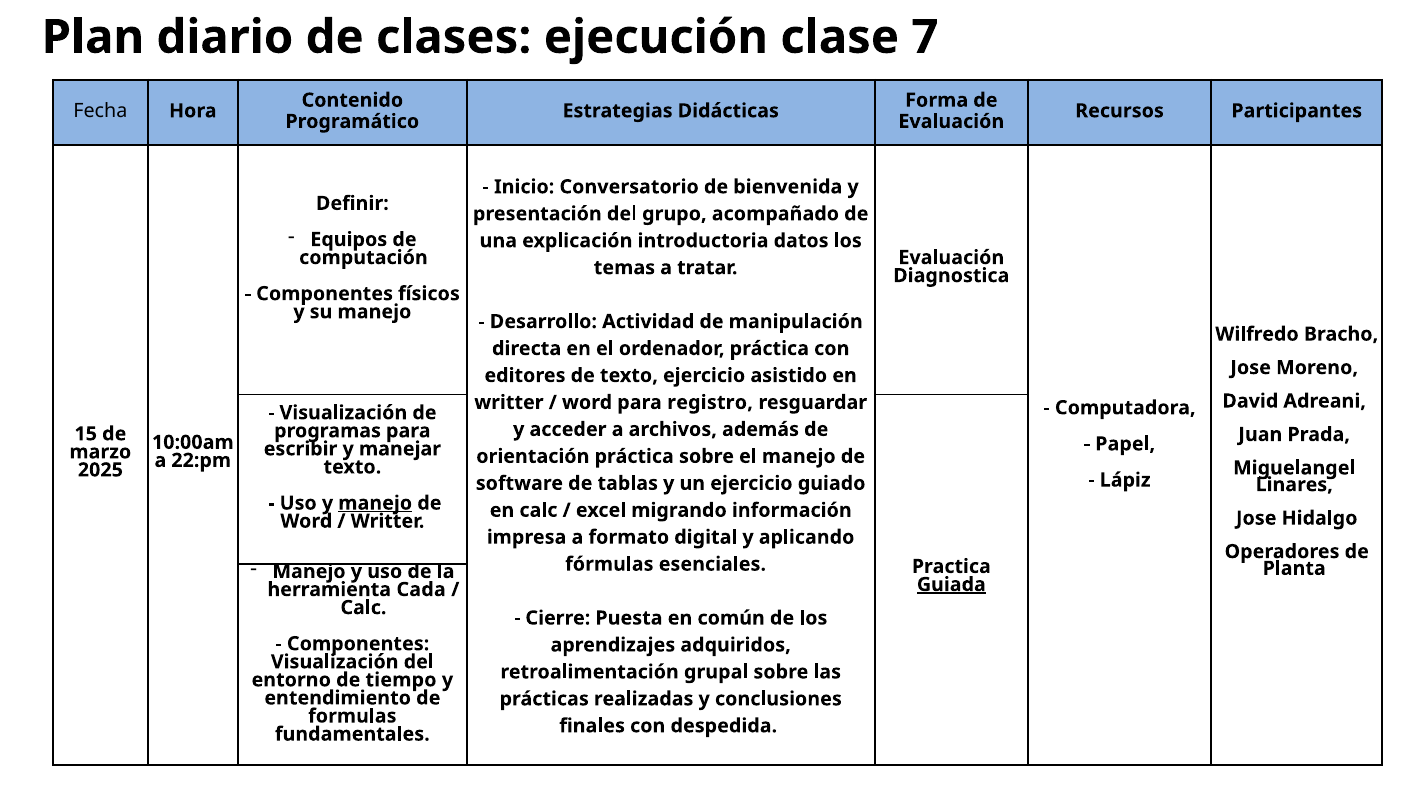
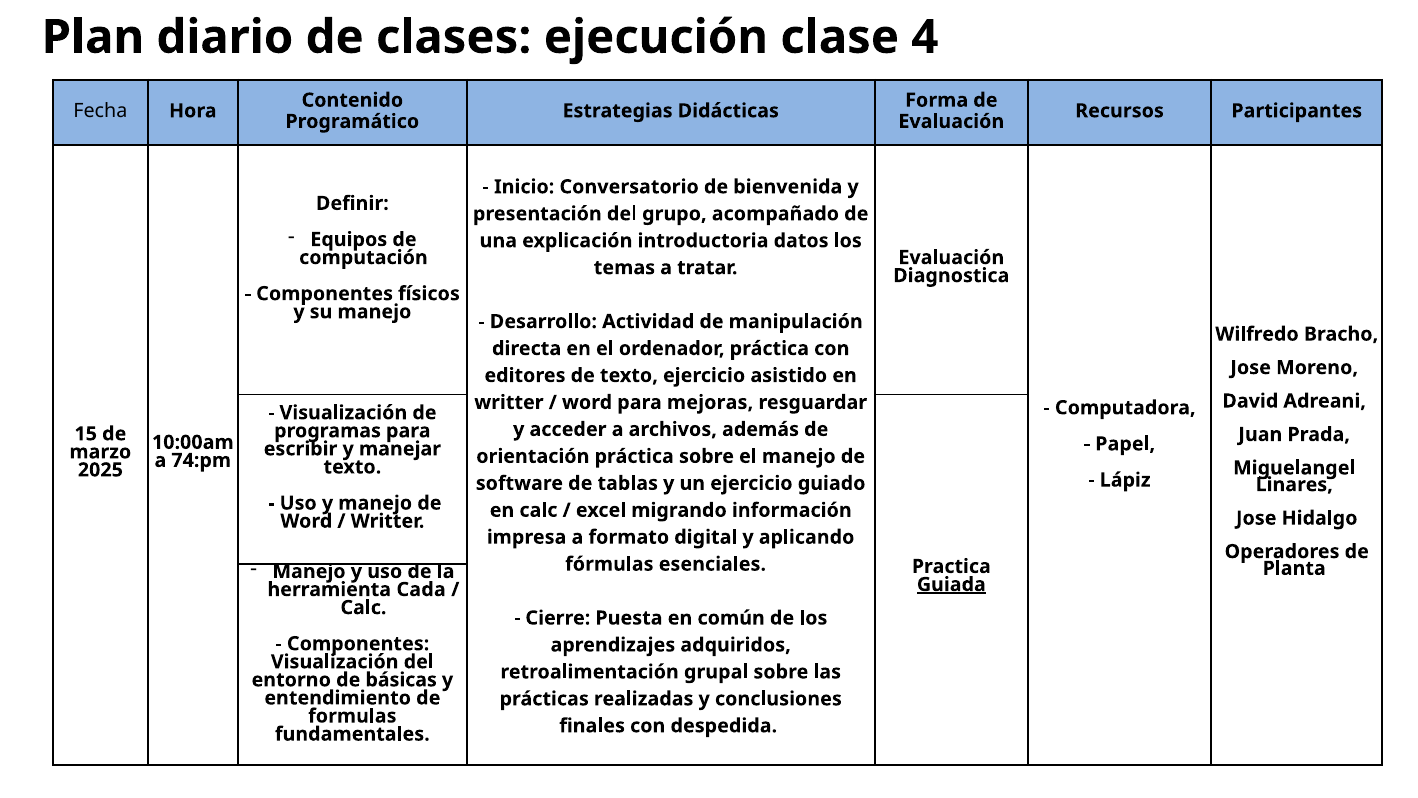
7: 7 -> 4
registro: registro -> mejoras
22:pm: 22:pm -> 74:pm
manejo at (375, 503) underline: present -> none
tiempo: tiempo -> básicas
